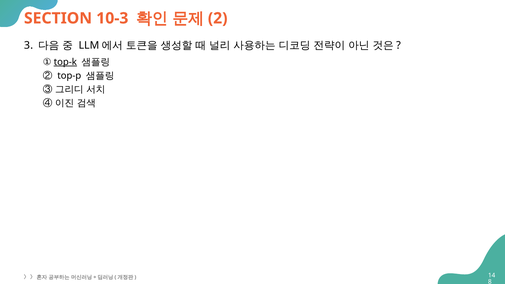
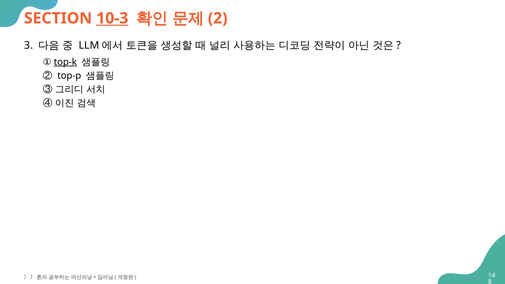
10-3 underline: none -> present
